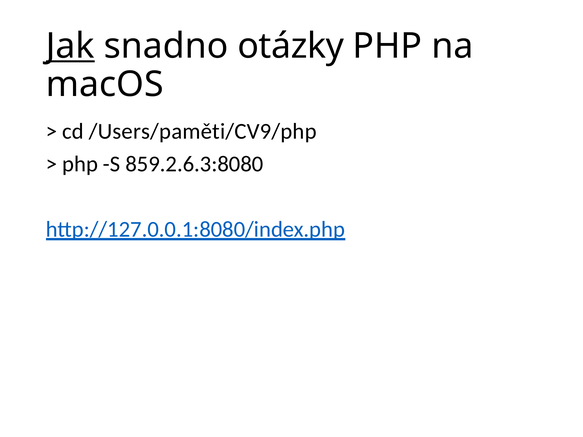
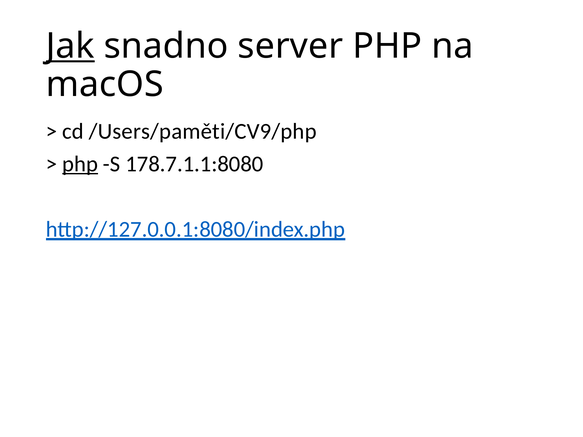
otázky: otázky -> server
php at (80, 164) underline: none -> present
859.2.6.3:8080: 859.2.6.3:8080 -> 178.7.1.1:8080
